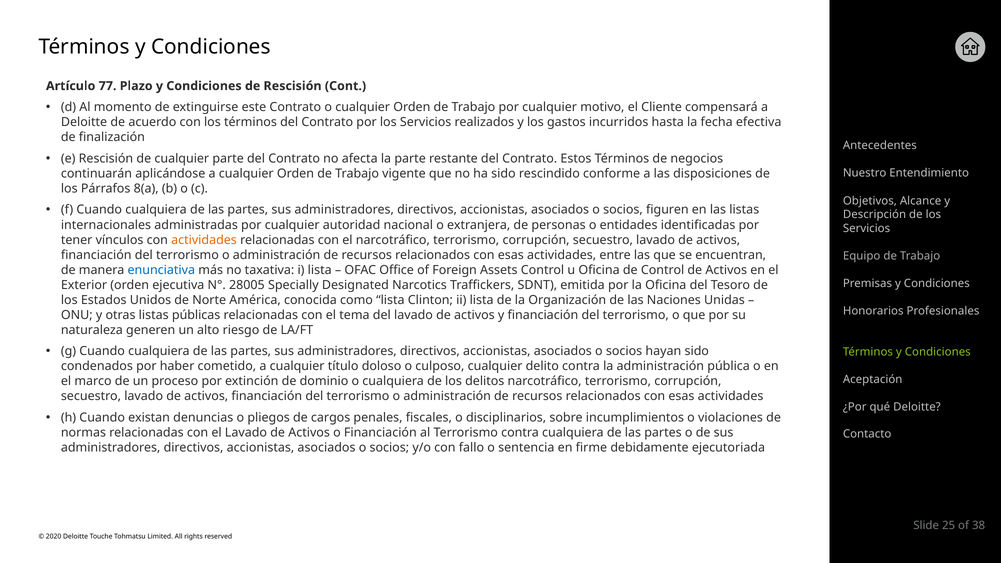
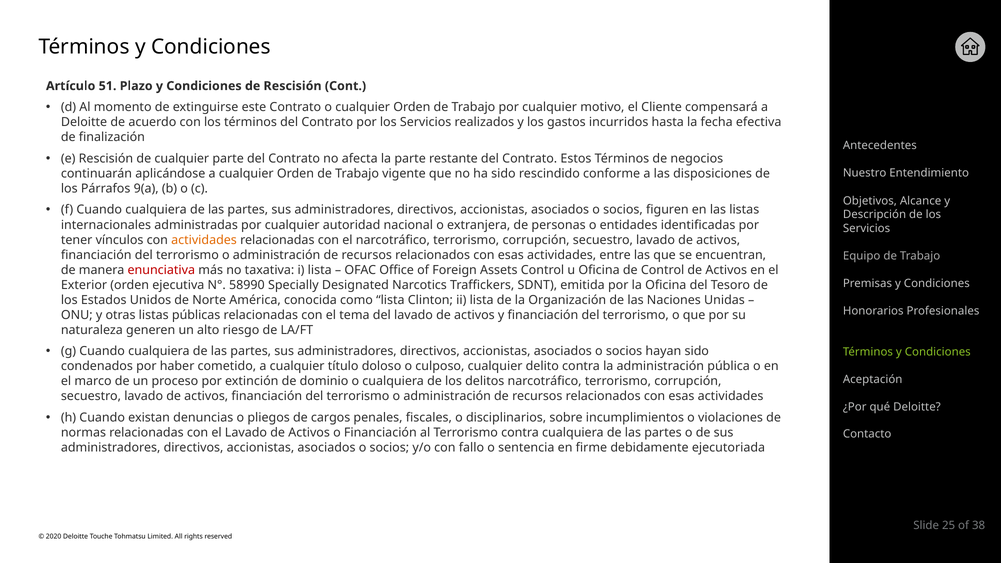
77: 77 -> 51
8(a: 8(a -> 9(a
enunciativa colour: blue -> red
28005: 28005 -> 58990
